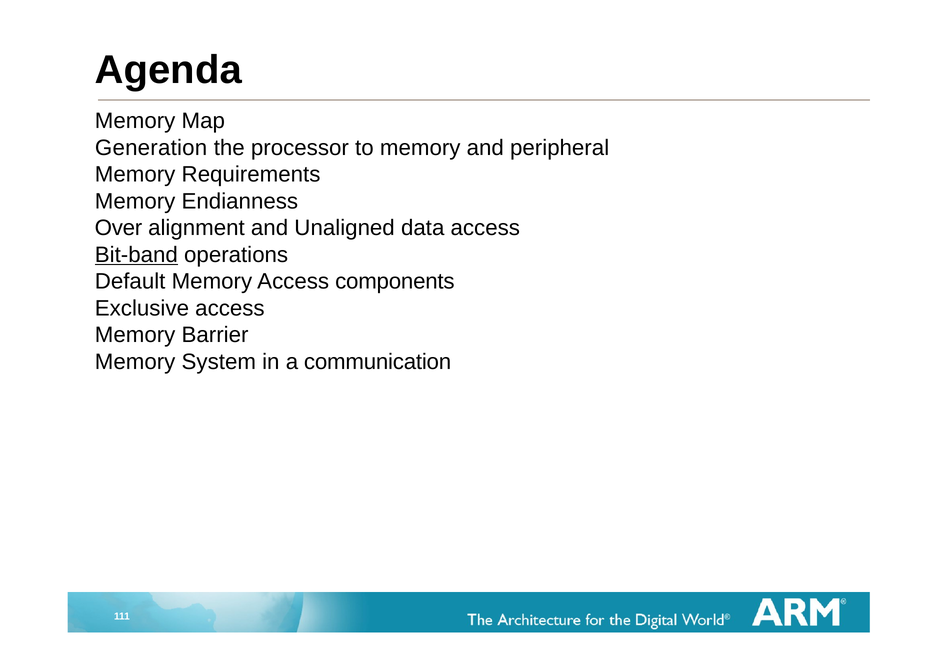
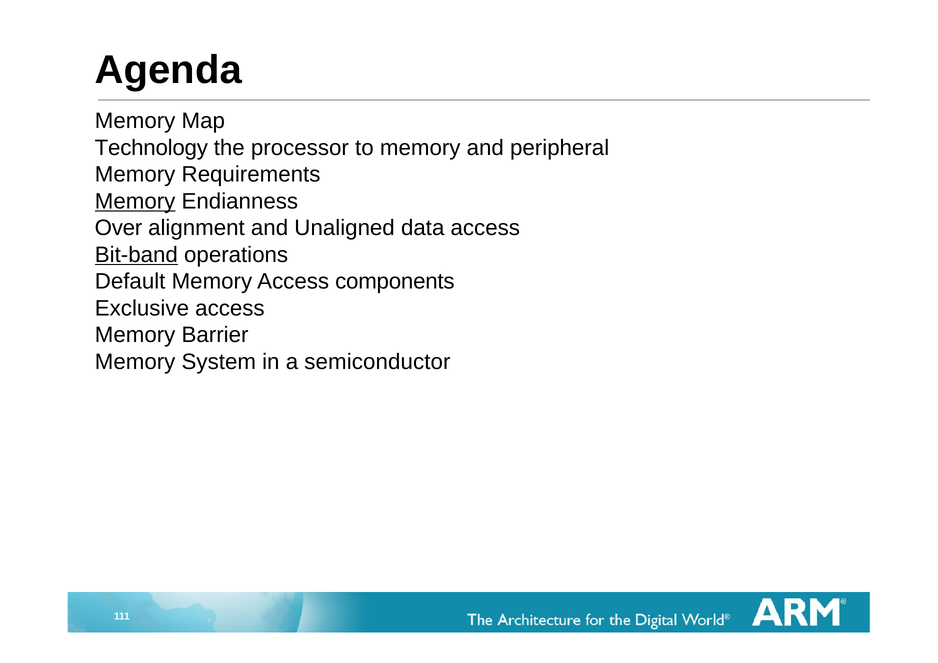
Generation: Generation -> Technology
Memory at (135, 201) underline: none -> present
communication: communication -> semiconductor
